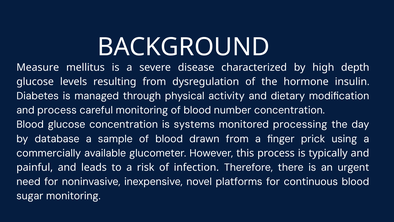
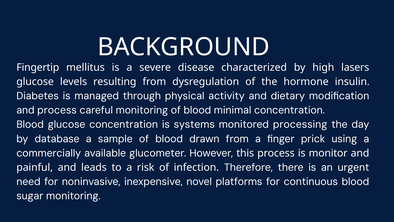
Measure: Measure -> Fingertip
depth: depth -> lasers
number: number -> minimal
typically: typically -> monitor
